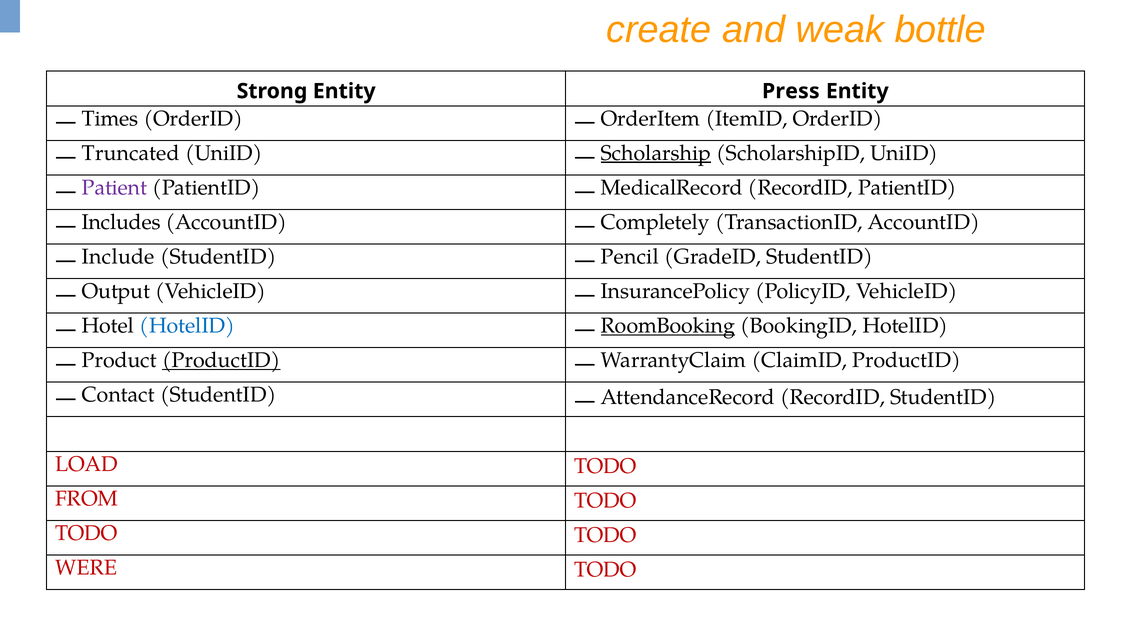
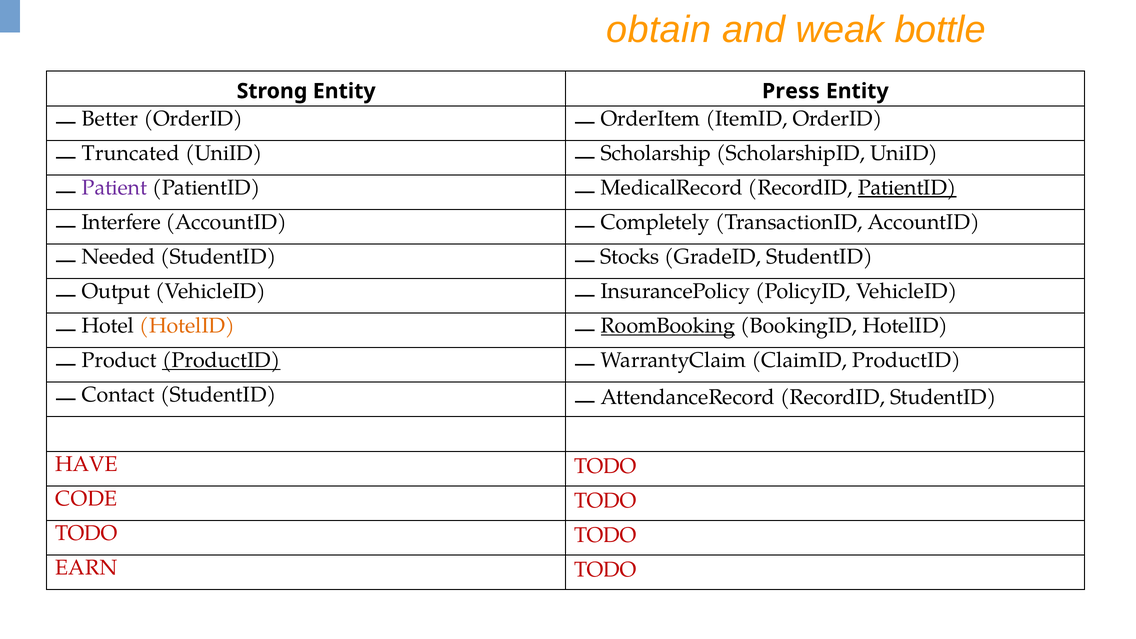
create: create -> obtain
Times: Times -> Better
Scholarship underline: present -> none
PatientID at (907, 188) underline: none -> present
Includes: Includes -> Interfere
Include: Include -> Needed
Pencil: Pencil -> Stocks
HotelID at (187, 326) colour: blue -> orange
LOAD: LOAD -> HAVE
FROM: FROM -> CODE
WERE: WERE -> EARN
